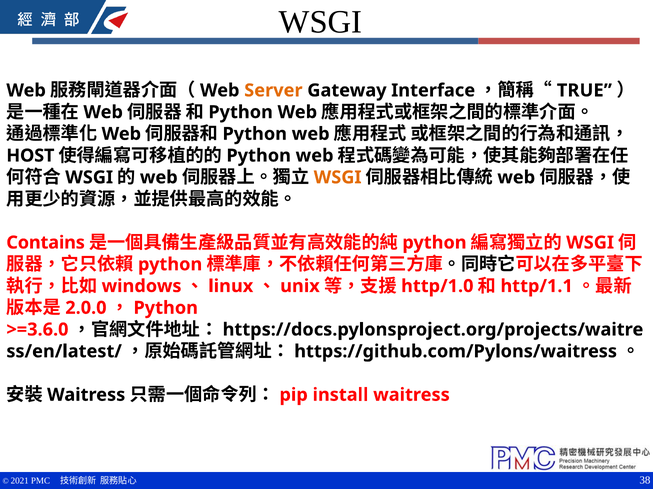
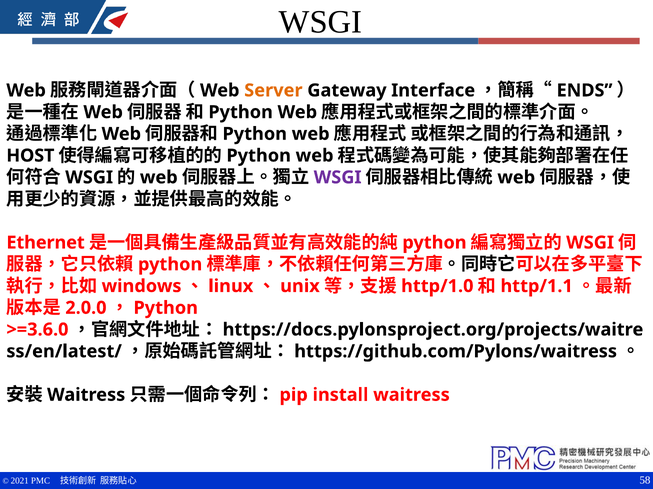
TRUE: TRUE -> ENDS
WSGI at (338, 178) colour: orange -> purple
Contains: Contains -> Ethernet
38: 38 -> 58
